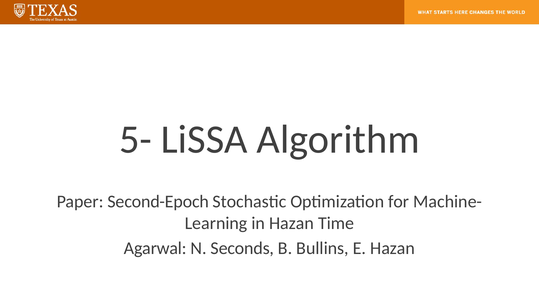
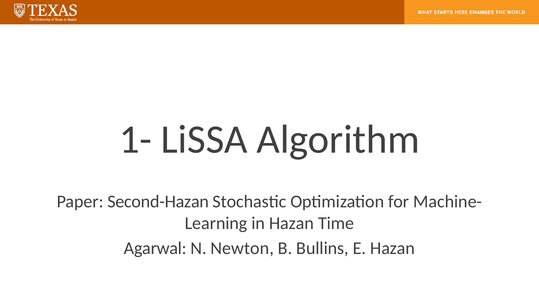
5-: 5- -> 1-
Second-Epoch: Second-Epoch -> Second-Hazan
Seconds: Seconds -> Newton
